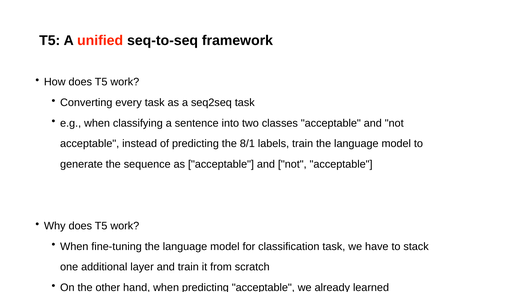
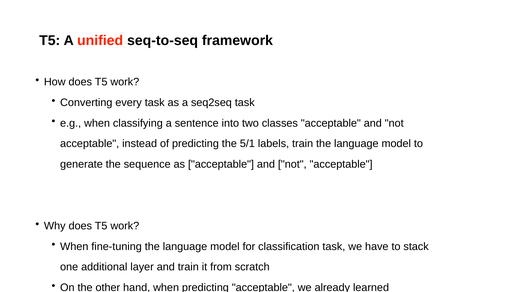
8/1: 8/1 -> 5/1
